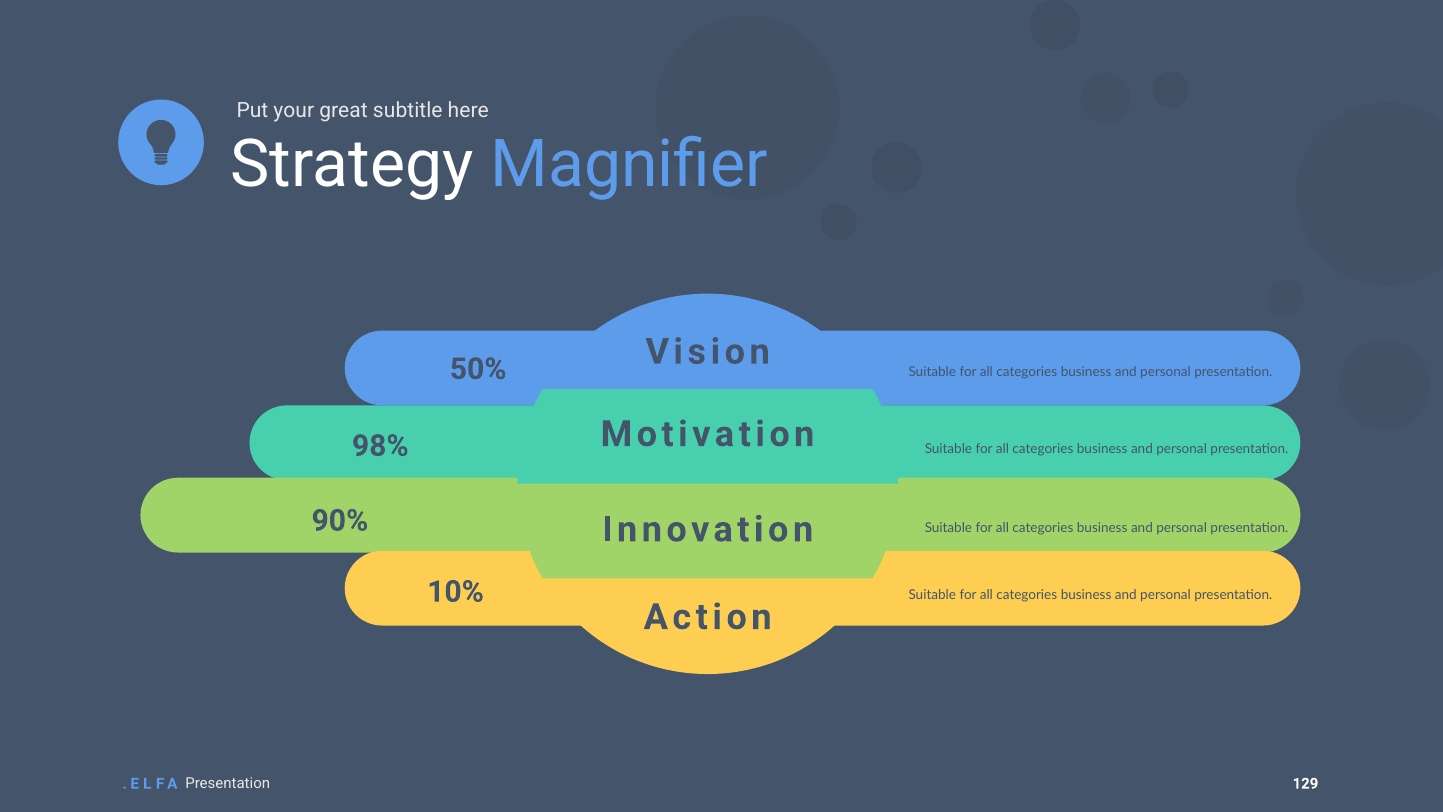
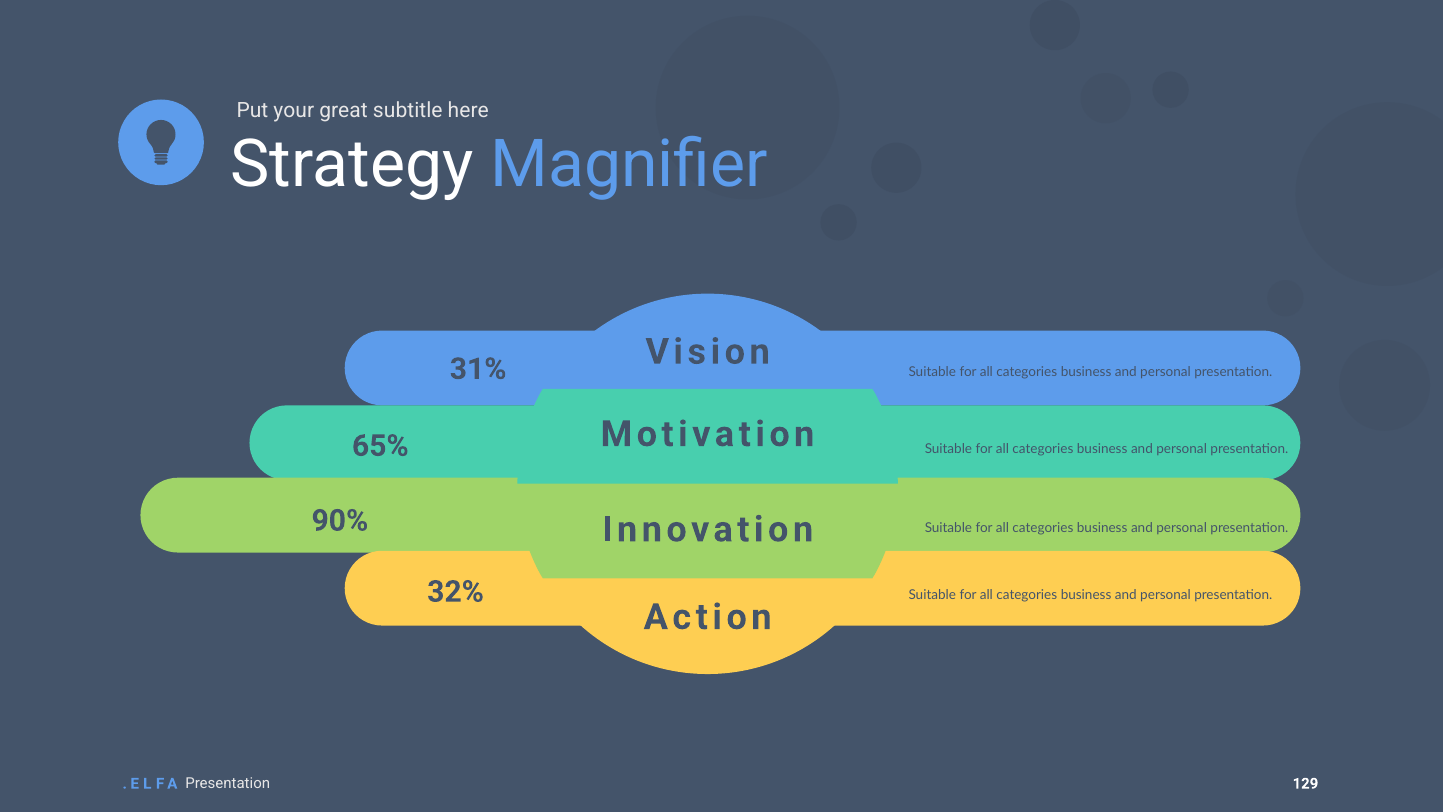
50%: 50% -> 31%
98%: 98% -> 65%
10%: 10% -> 32%
